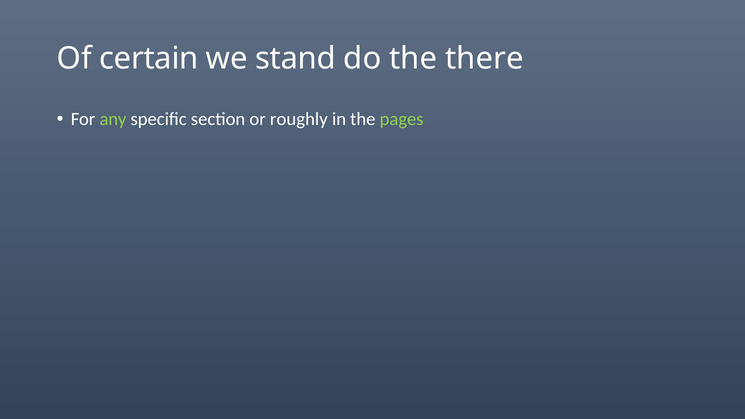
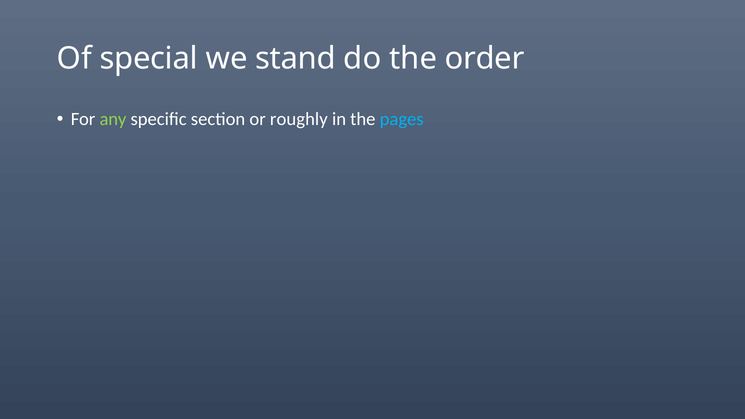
certain: certain -> special
there: there -> order
pages colour: light green -> light blue
